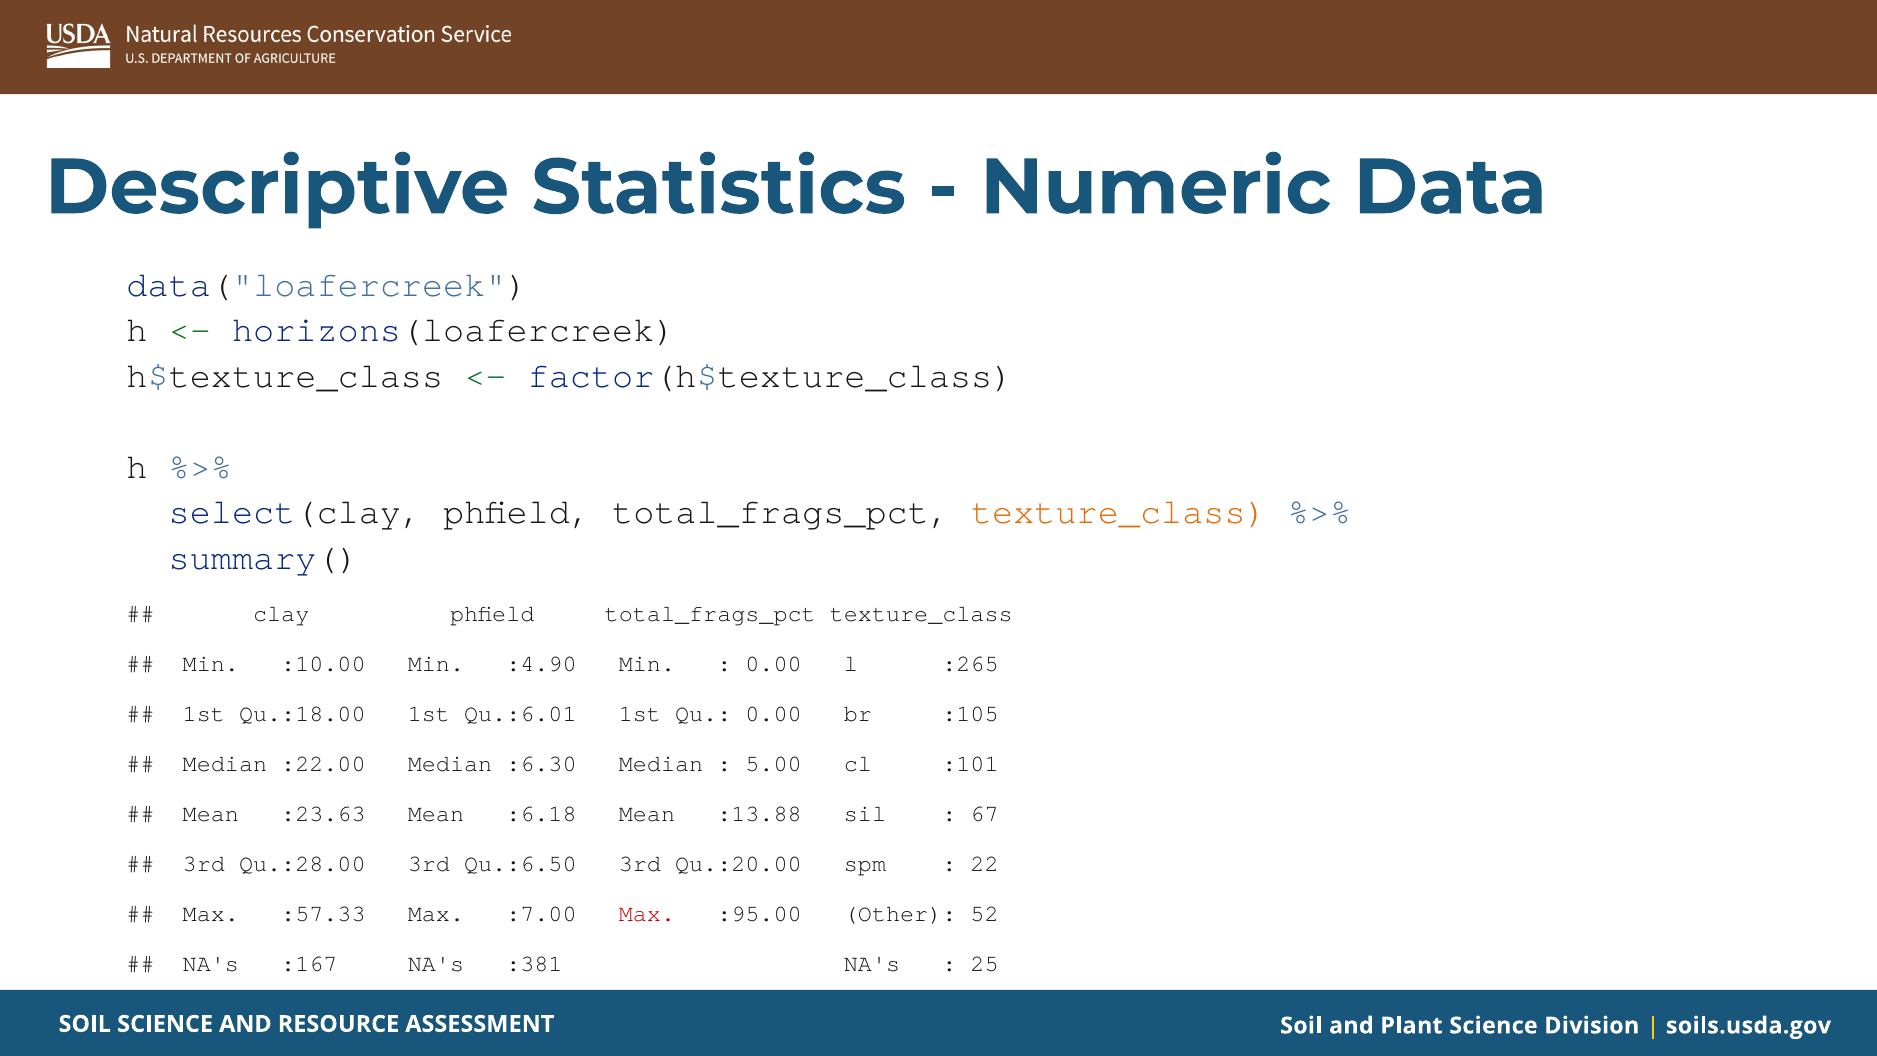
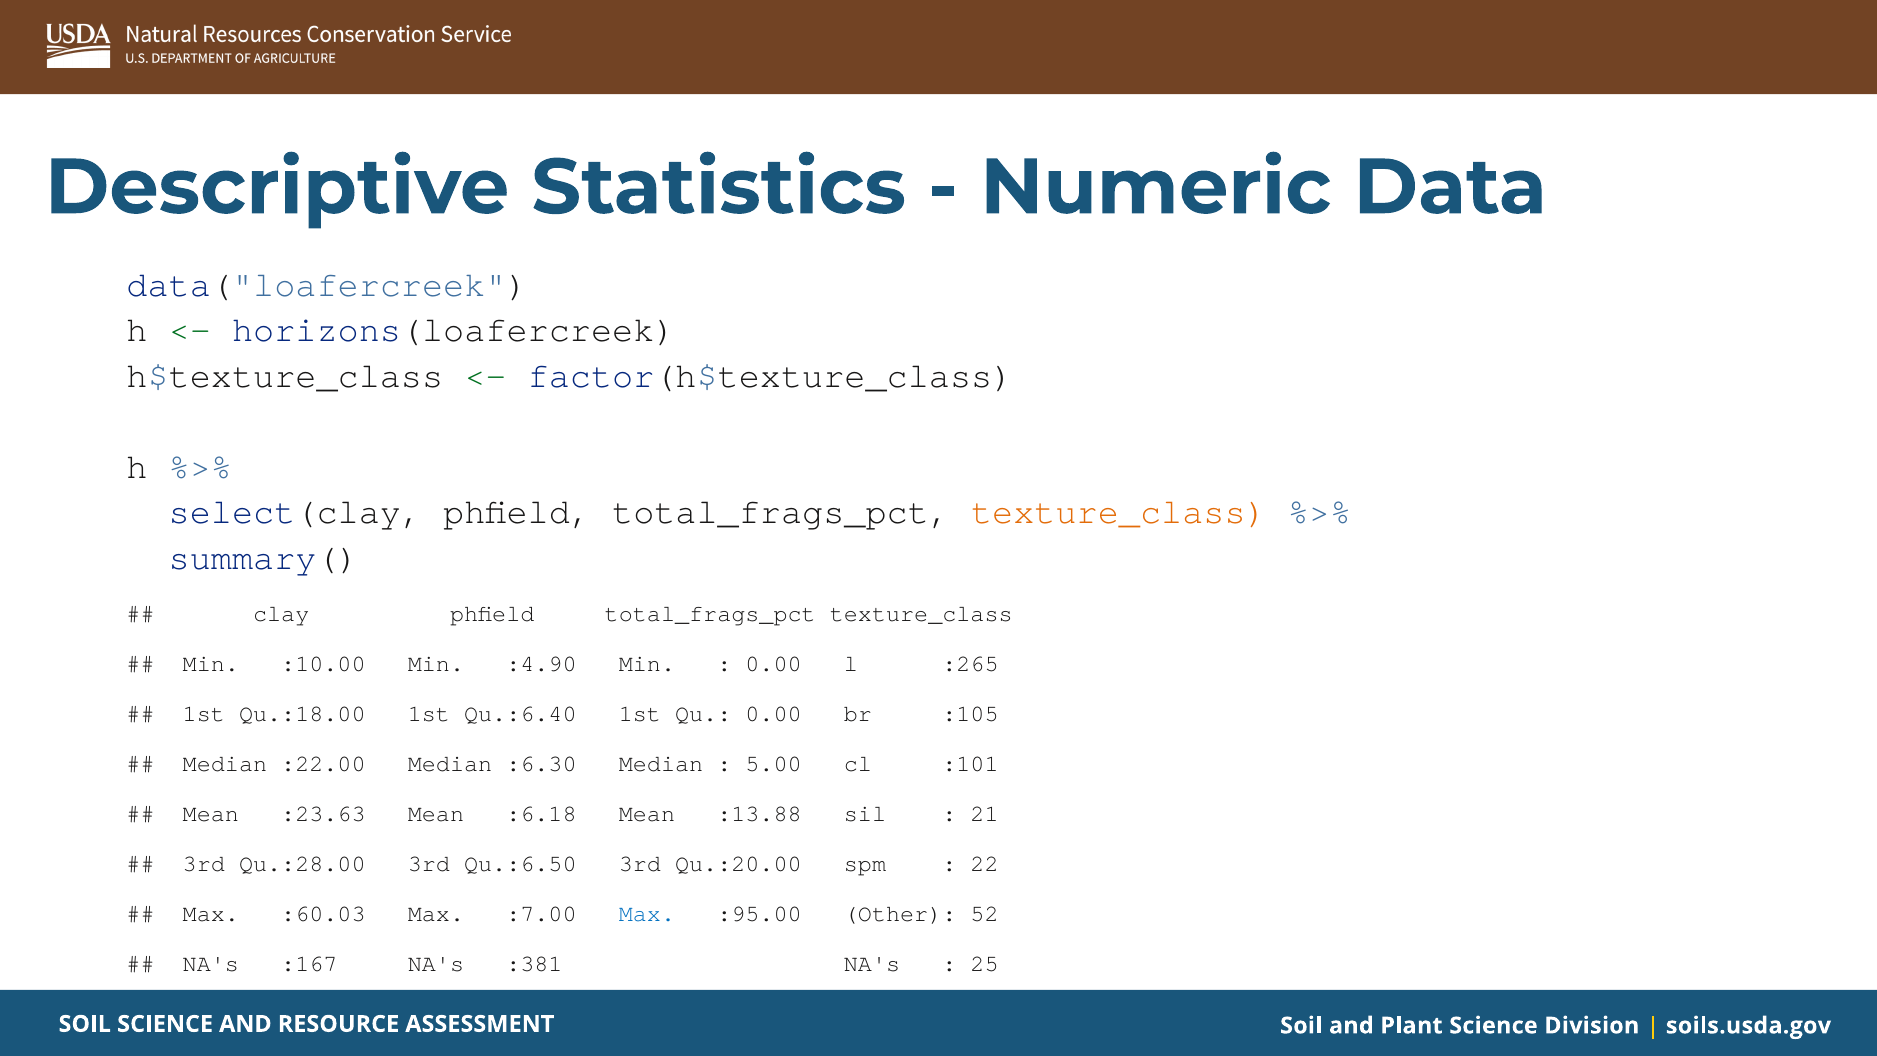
Qu.:6.01: Qu.:6.01 -> Qu.:6.40
67: 67 -> 21
:57.33: :57.33 -> :60.03
Max at (647, 913) colour: red -> blue
